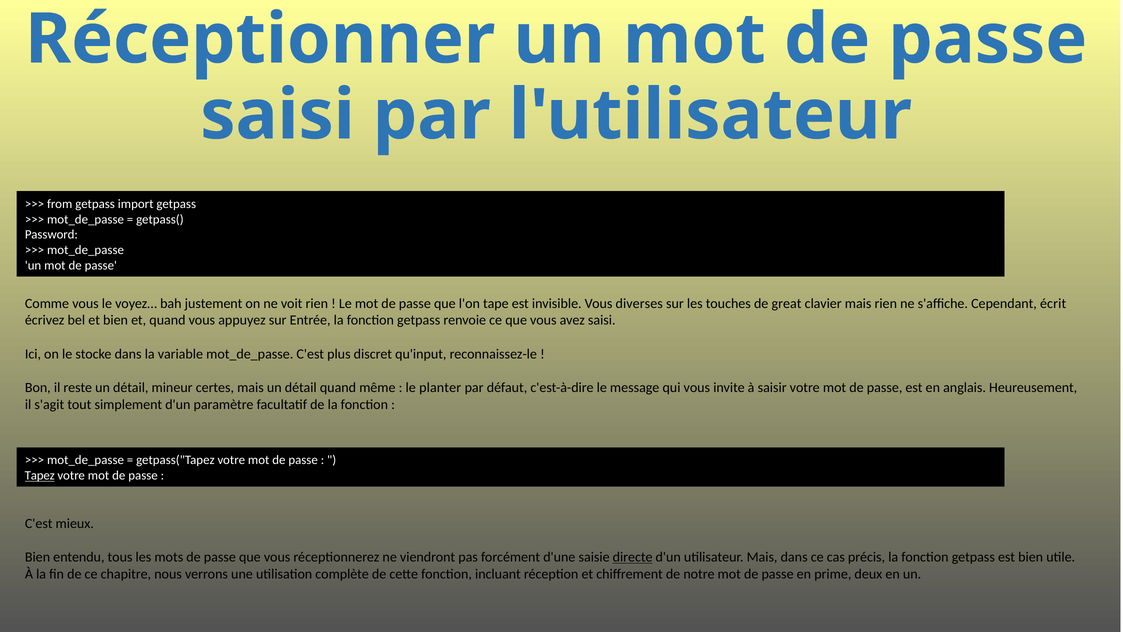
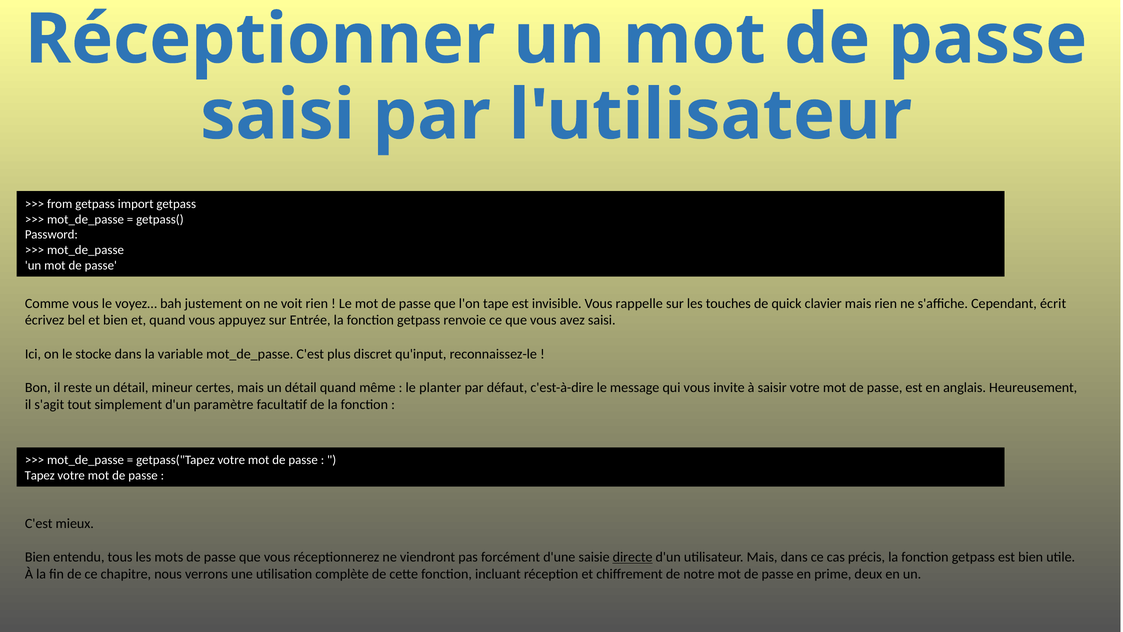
diverses: diverses -> rappelle
great: great -> quick
Tapez underline: present -> none
